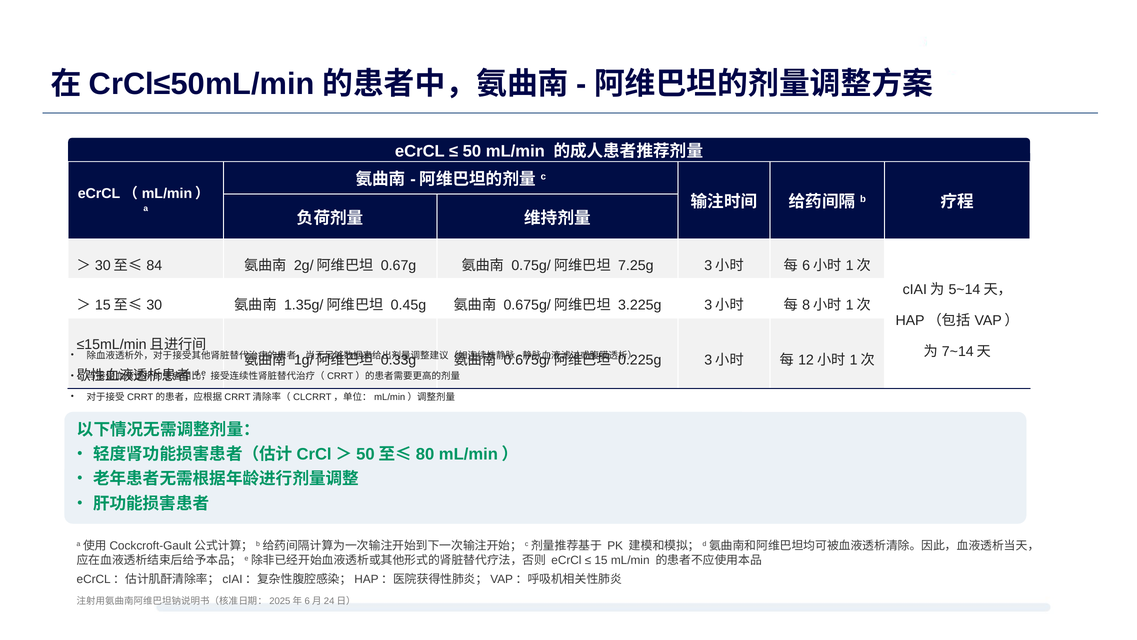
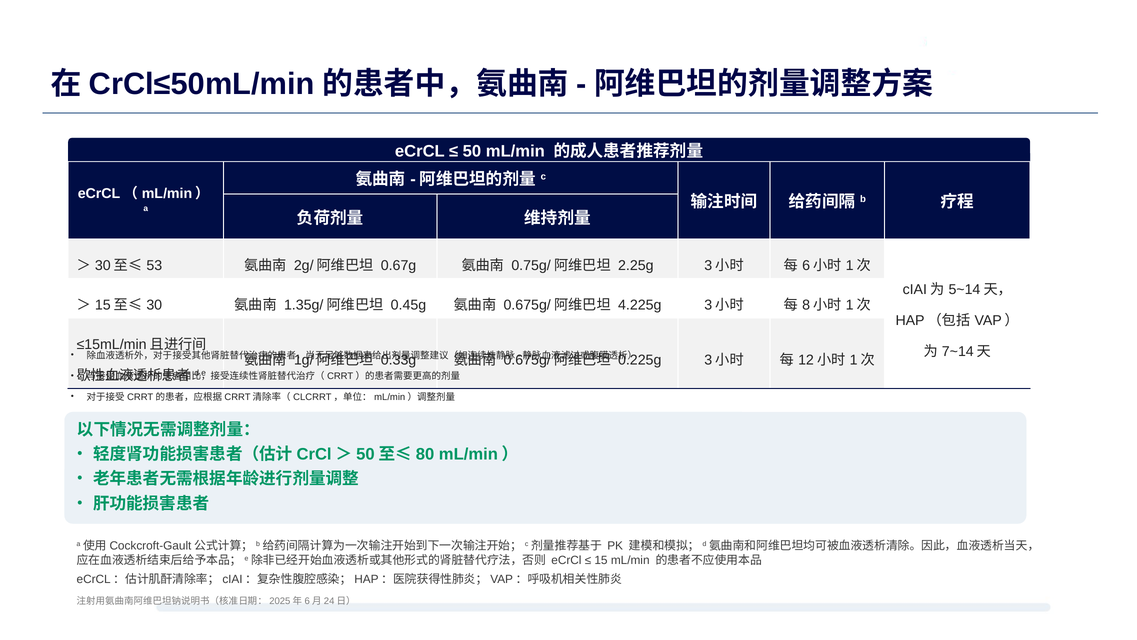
84: 84 -> 53
7.25g: 7.25g -> 2.25g
3.225g: 3.225g -> 4.225g
